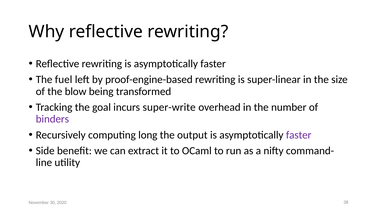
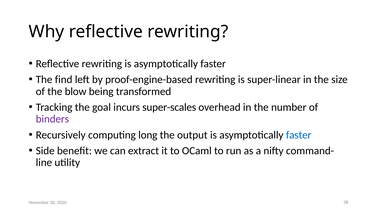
fuel: fuel -> find
super-write: super-write -> super-scales
faster at (299, 135) colour: purple -> blue
